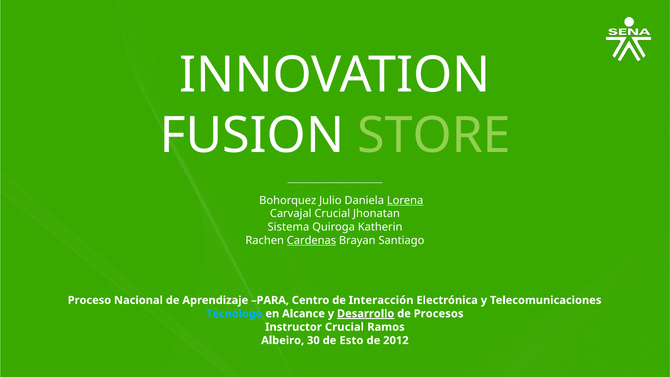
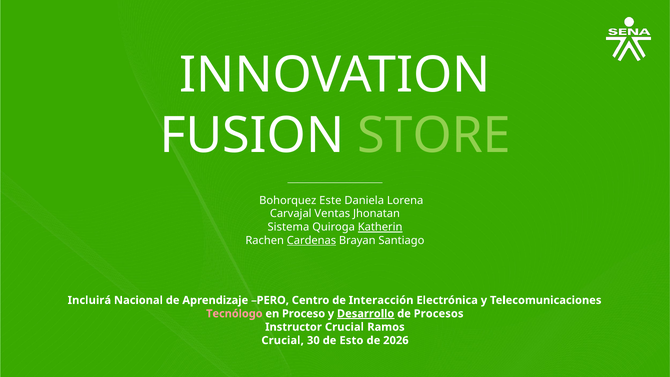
Julio: Julio -> Este
Lorena underline: present -> none
Carvajal Crucial: Crucial -> Ventas
Katherin underline: none -> present
Proceso: Proceso -> Incluirá
PARA: PARA -> PERO
Tecnólogo colour: light blue -> pink
Alcance: Alcance -> Proceso
Albeiro at (283, 340): Albeiro -> Crucial
2012: 2012 -> 2026
